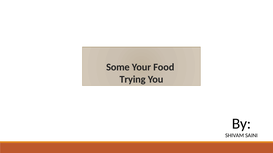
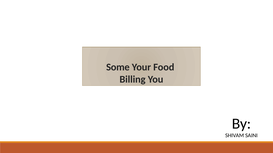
Trying: Trying -> Billing
